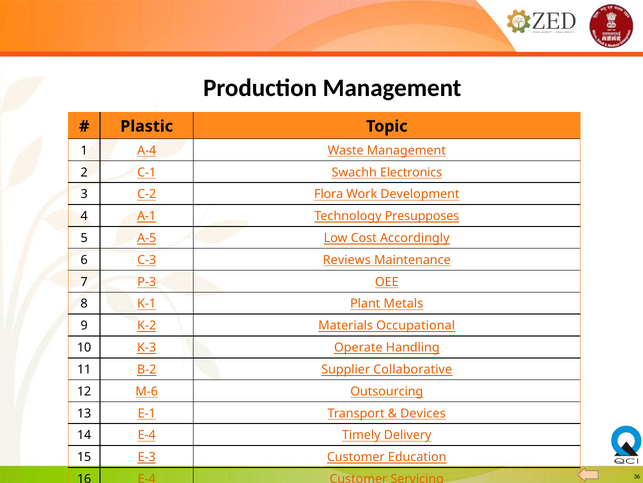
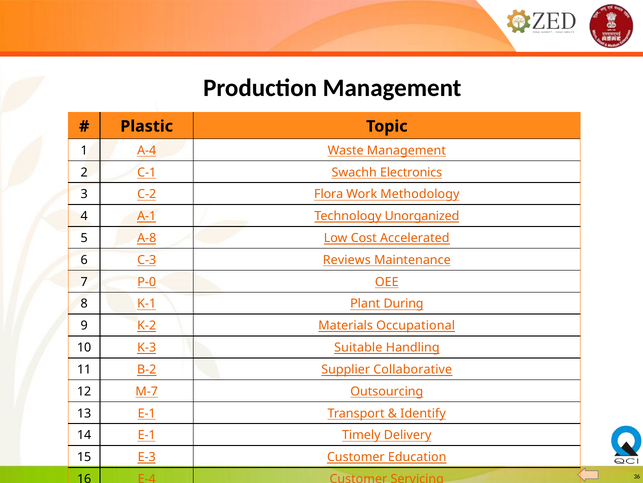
Development: Development -> Methodology
Presupposes: Presupposes -> Unorganized
A-5: A-5 -> A-8
Accordingly: Accordingly -> Accelerated
P-3: P-3 -> P-0
Metals: Metals -> During
Operate: Operate -> Suitable
M-6: M-6 -> M-7
Devices: Devices -> Identify
14 E-4: E-4 -> E-1
